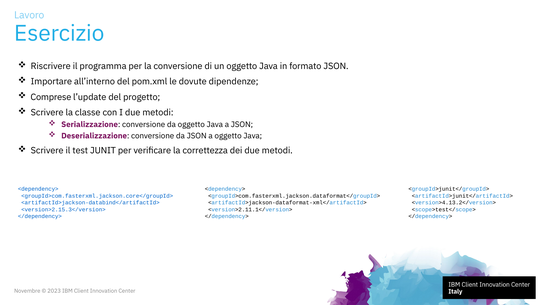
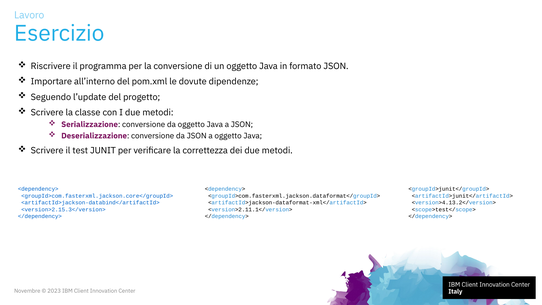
Comprese: Comprese -> Seguendo
